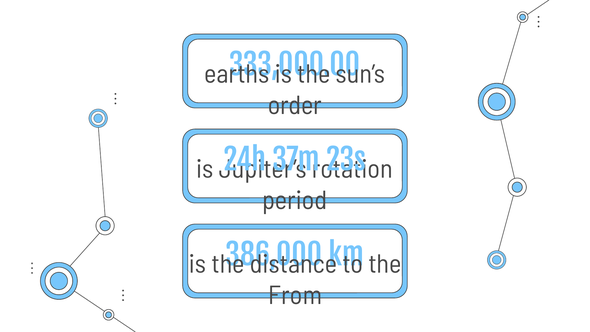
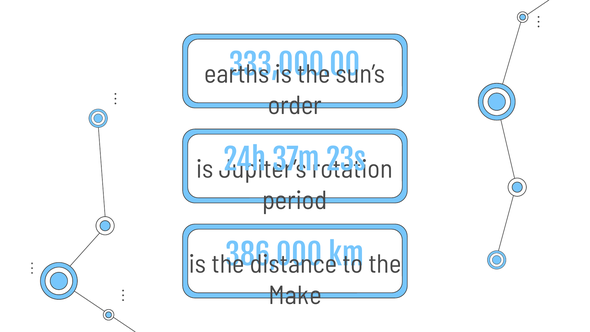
From: From -> Make
